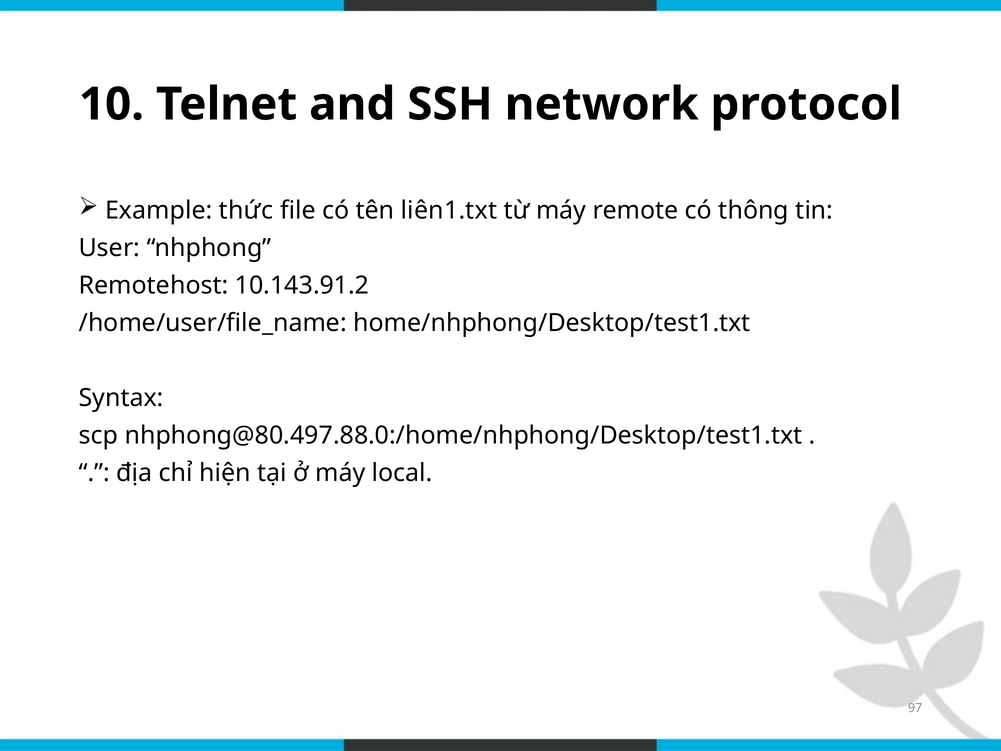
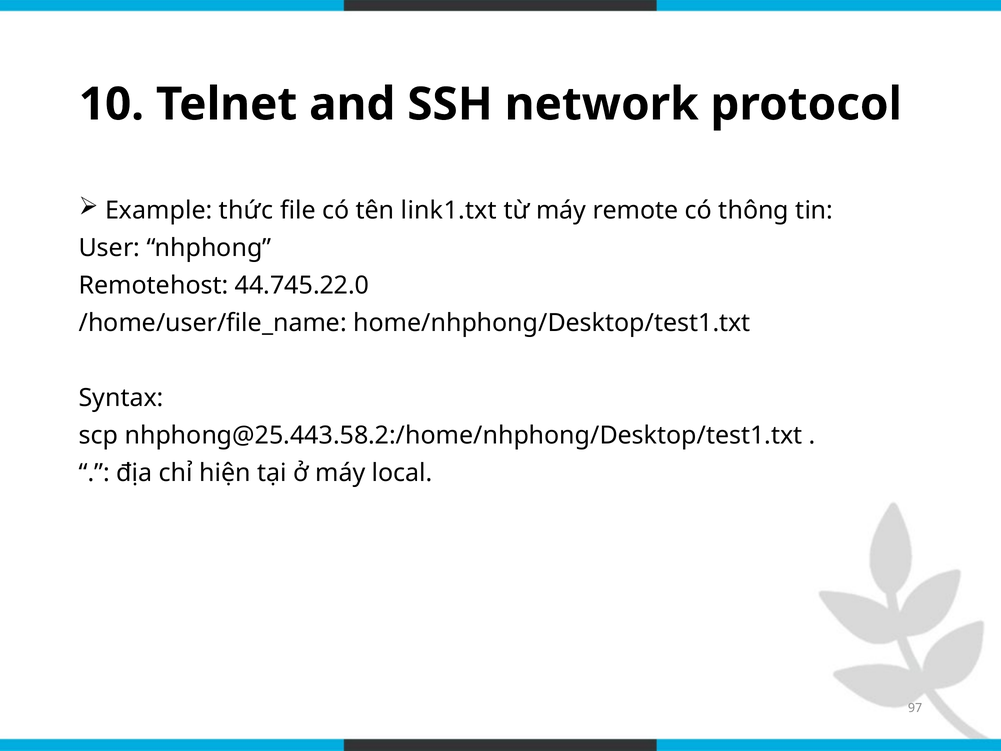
liên1.txt: liên1.txt -> link1.txt
10.143.91.2: 10.143.91.2 -> 44.745.22.0
nhphong@80.497.88.0:/home/nhphong/Desktop/test1.txt: nhphong@80.497.88.0:/home/nhphong/Desktop/test1.txt -> nhphong@25.443.58.2:/home/nhphong/Desktop/test1.txt
